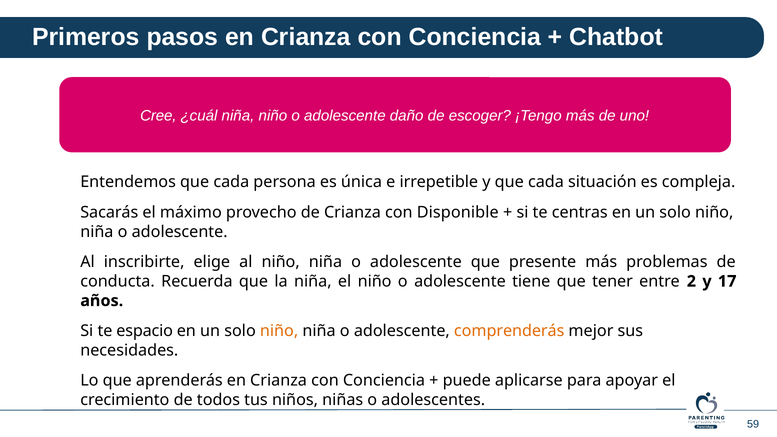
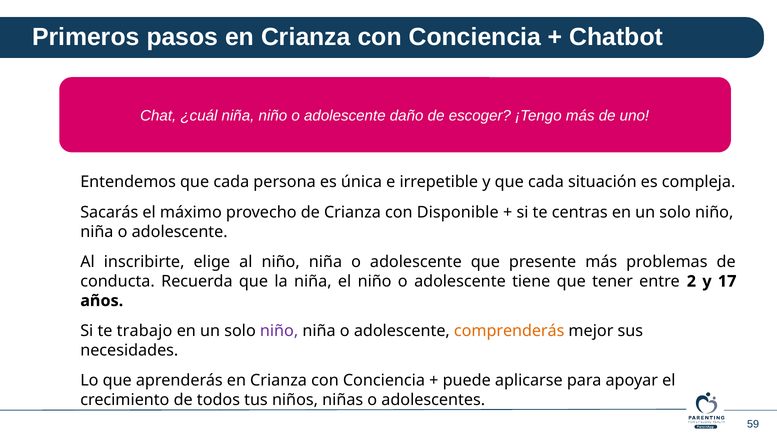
Cree: Cree -> Chat
espacio: espacio -> trabajo
niño at (279, 331) colour: orange -> purple
